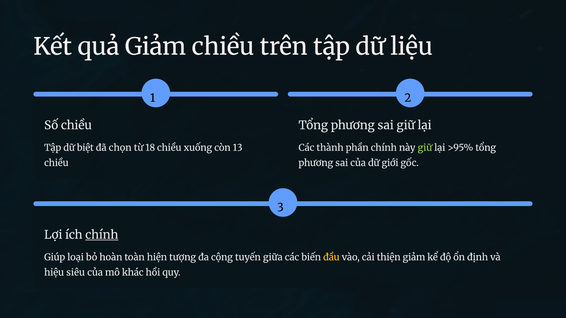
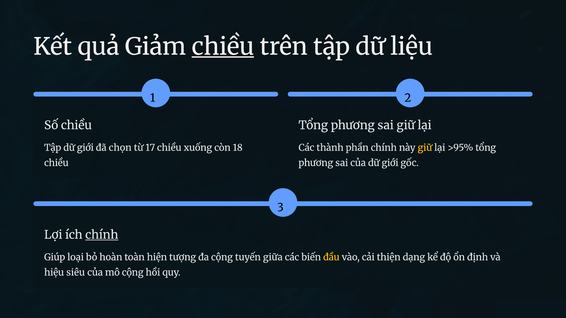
chiều at (223, 47) underline: none -> present
Tập dữ biệt: biệt -> giới
18: 18 -> 17
13: 13 -> 18
giữ at (425, 148) colour: light green -> yellow
thiện giảm: giảm -> dạng
mô khác: khác -> cộng
